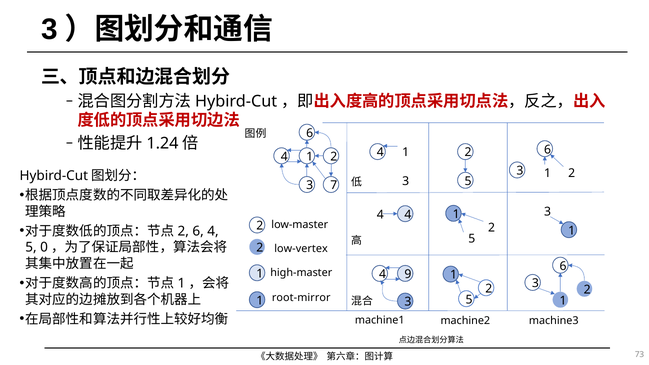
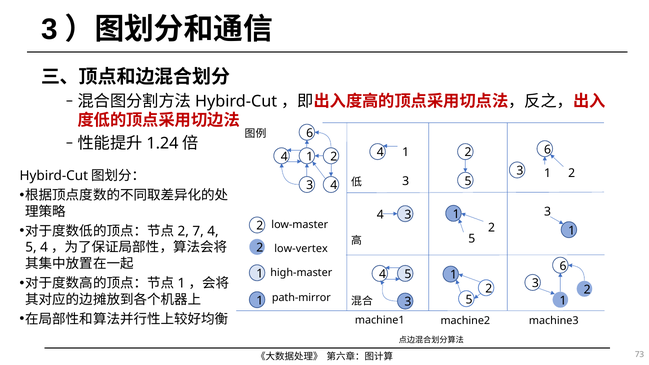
7 at (334, 185): 7 -> 4
4 4: 4 -> 3
2 6: 6 -> 7
5 0: 0 -> 4
9 at (408, 274): 9 -> 5
root-mirror: root-mirror -> path-mirror
